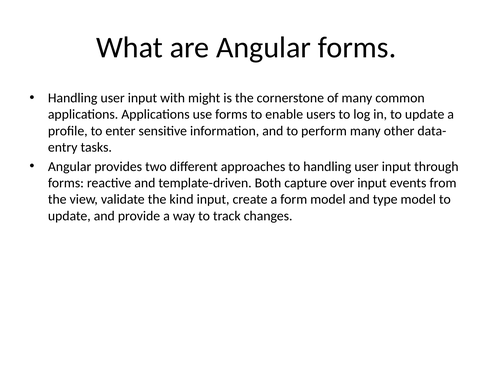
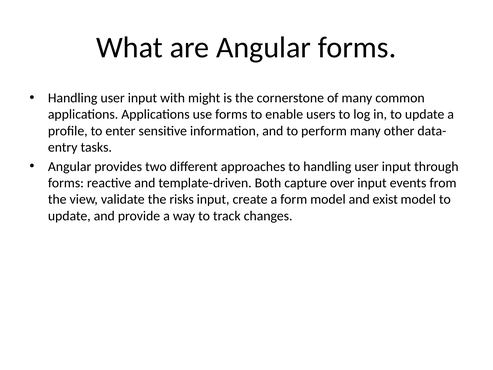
kind: kind -> risks
type: type -> exist
